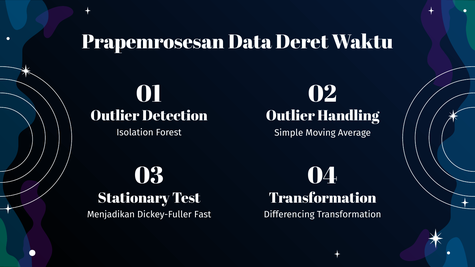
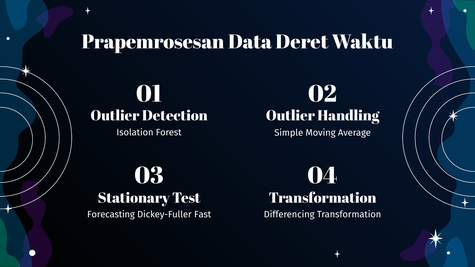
Menjadikan: Menjadikan -> Forecasting
